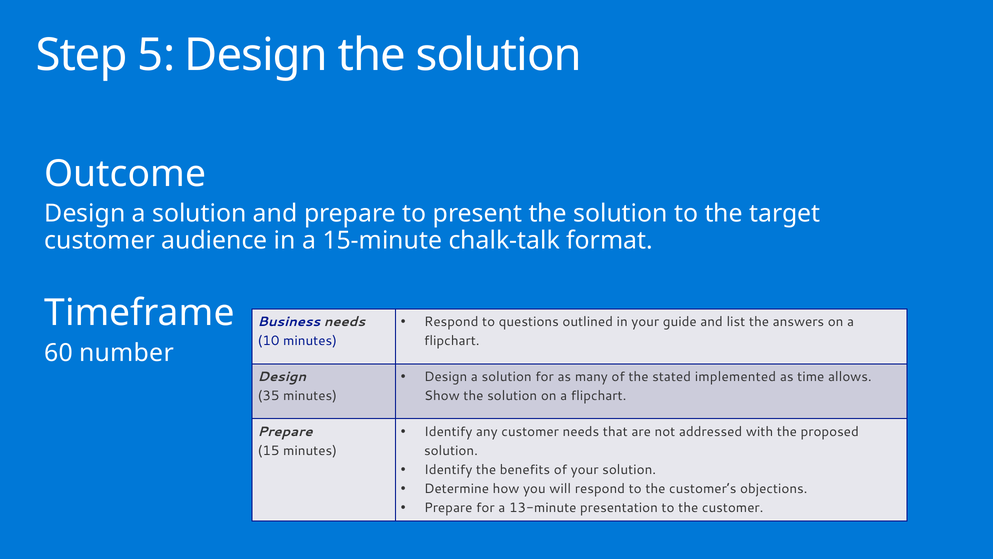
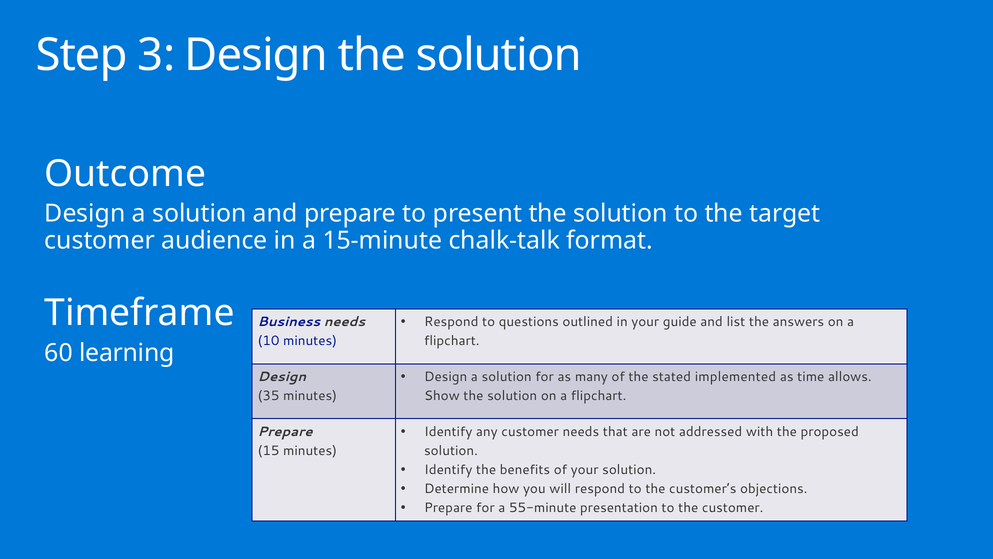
5: 5 -> 3
number: number -> learning
13-minute: 13-minute -> 55-minute
